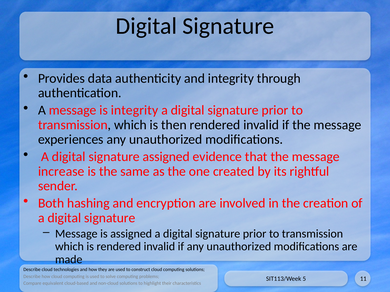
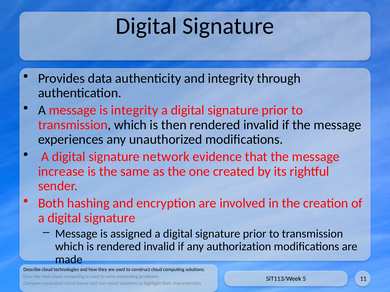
signature assigned: assigned -> network
if any unauthorized: unauthorized -> authorization
